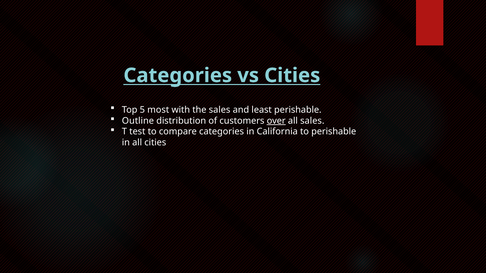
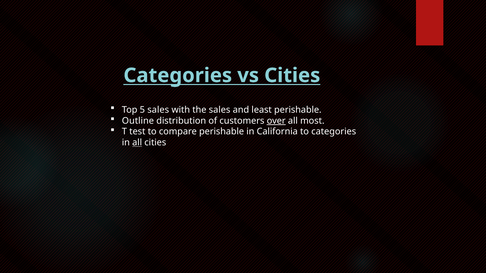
5 most: most -> sales
all sales: sales -> most
compare categories: categories -> perishable
to perishable: perishable -> categories
all at (137, 143) underline: none -> present
